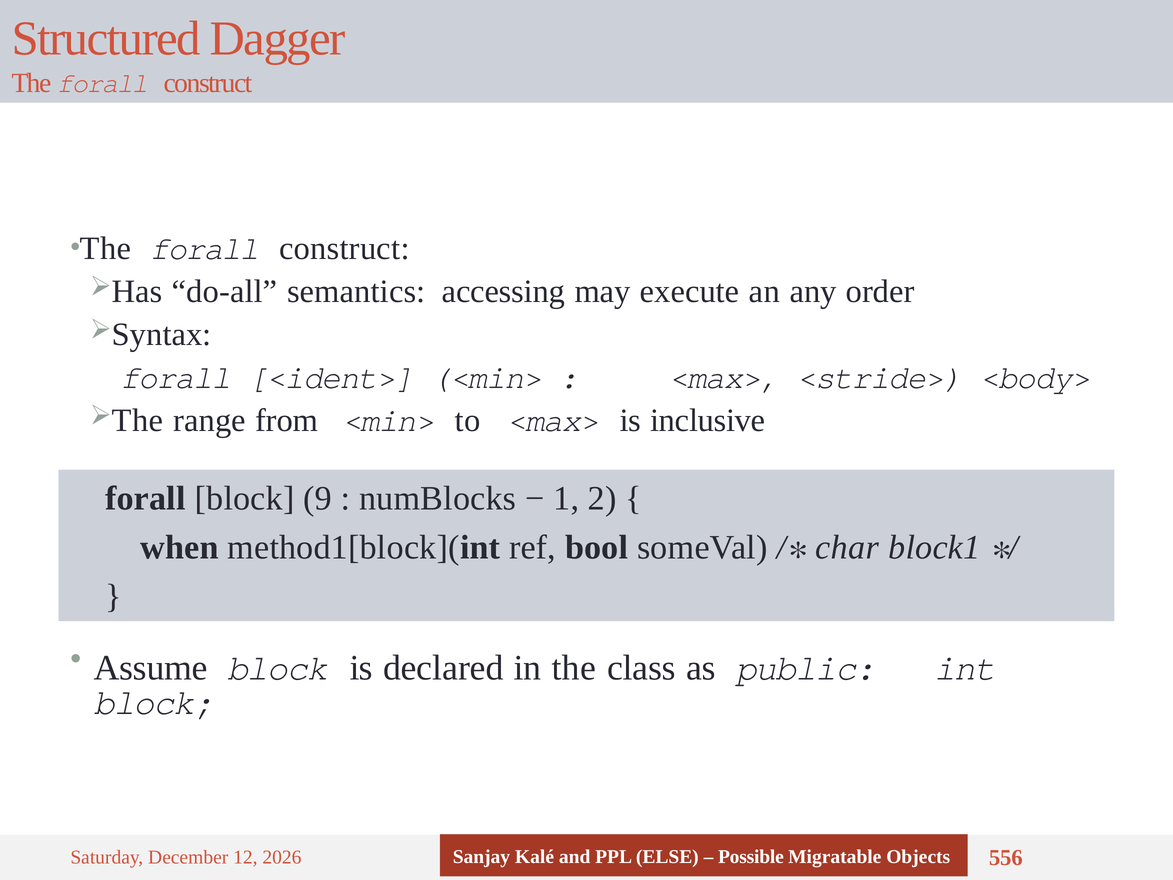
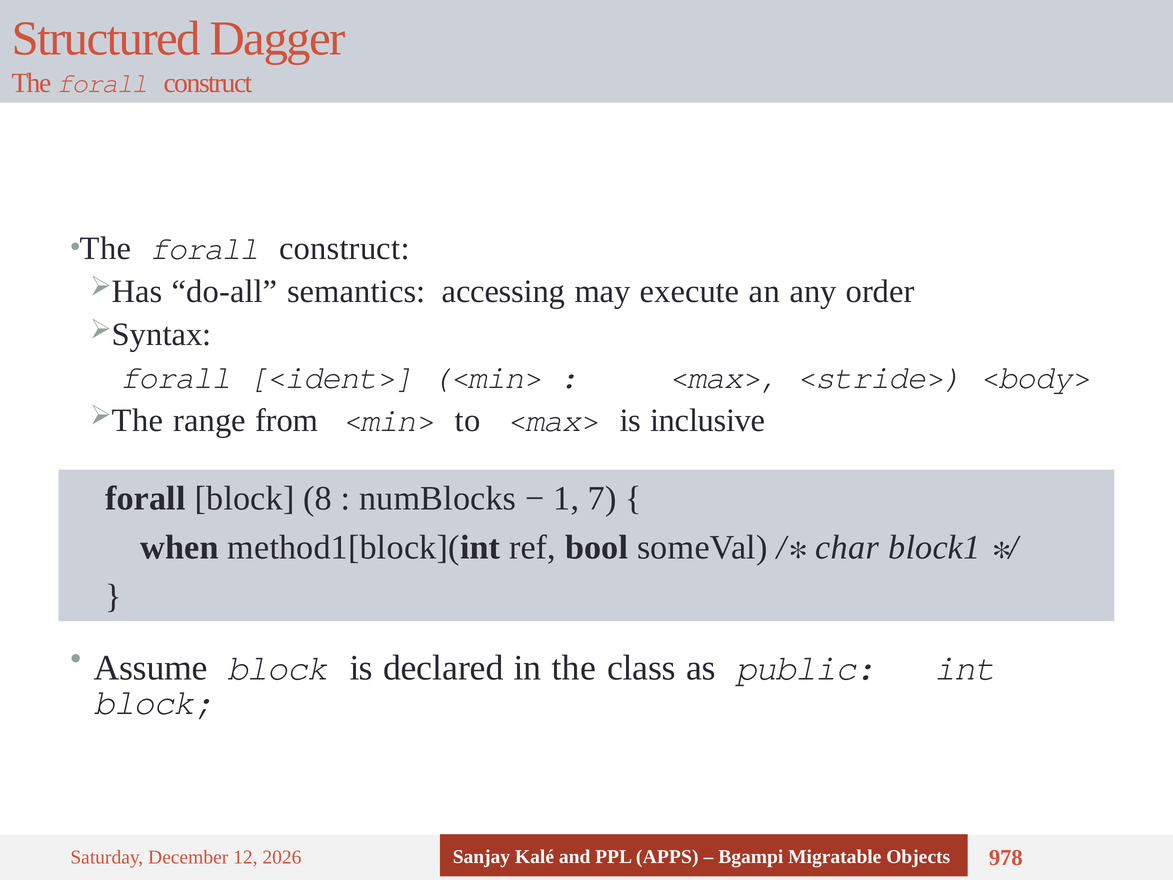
9: 9 -> 8
2: 2 -> 7
ELSE: ELSE -> APPS
Possible: Possible -> Bgampi
556: 556 -> 978
